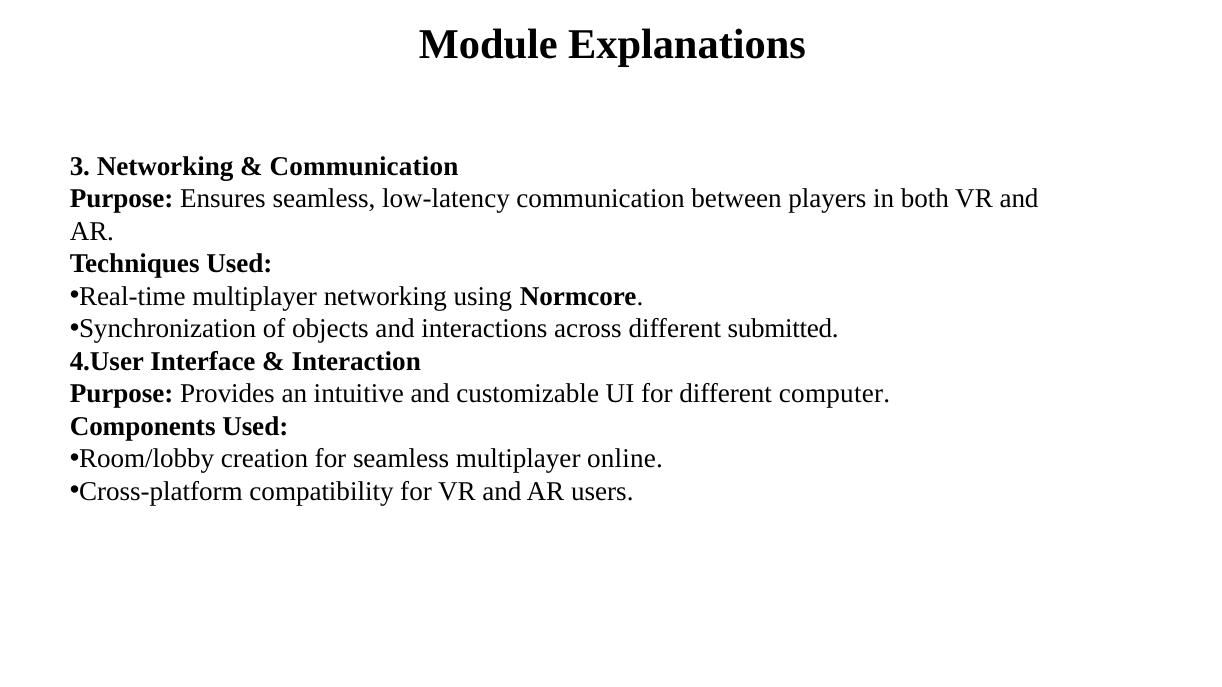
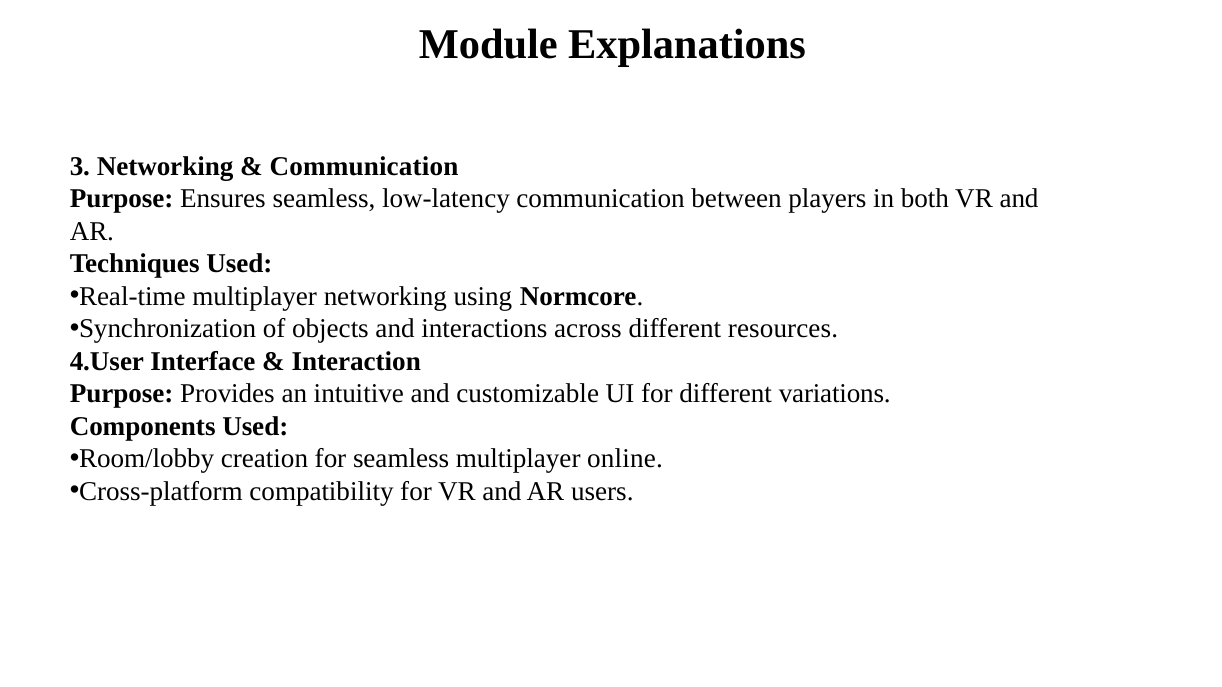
submitted: submitted -> resources
computer: computer -> variations
